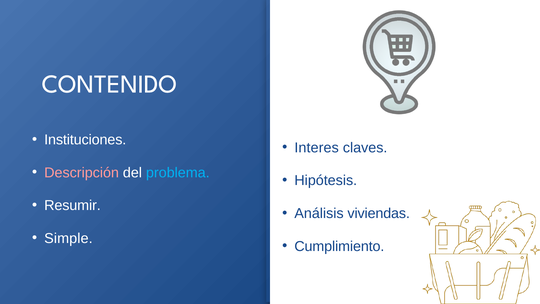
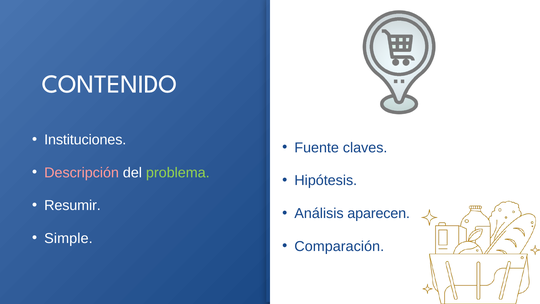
Interes: Interes -> Fuente
problema colour: light blue -> light green
viviendas: viviendas -> aparecen
Cumplimiento: Cumplimiento -> Comparación
